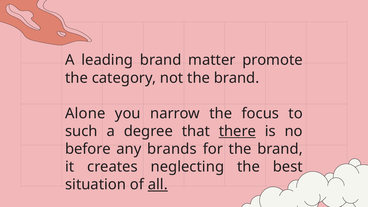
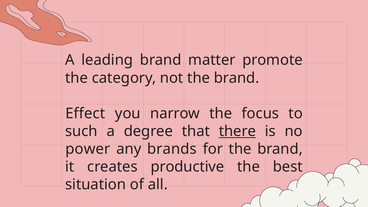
Alone: Alone -> Effect
before: before -> power
neglecting: neglecting -> productive
all underline: present -> none
